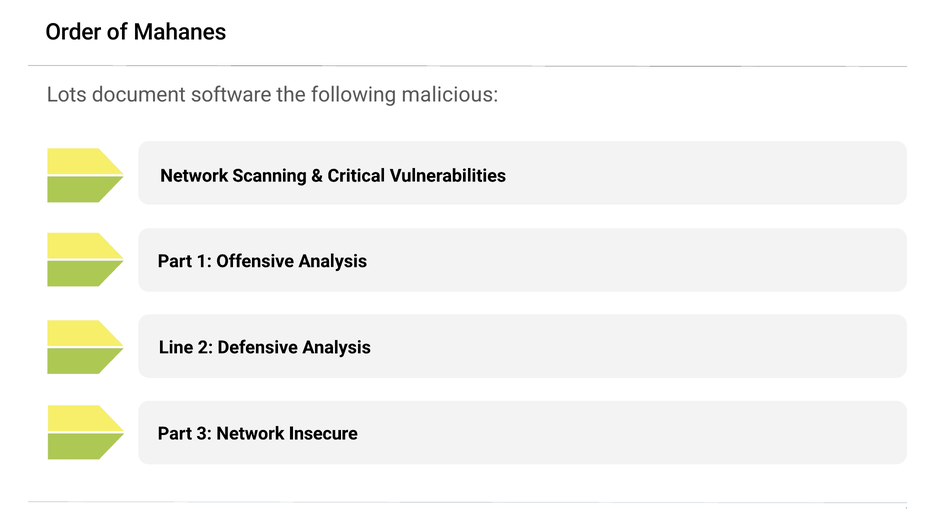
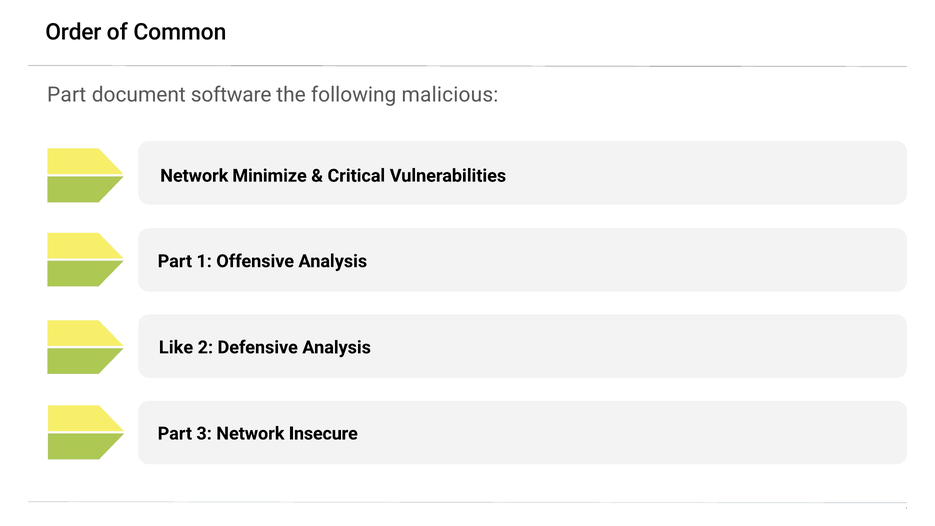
Mahanes: Mahanes -> Common
Lots at (67, 95): Lots -> Part
Scanning: Scanning -> Minimize
Line: Line -> Like
